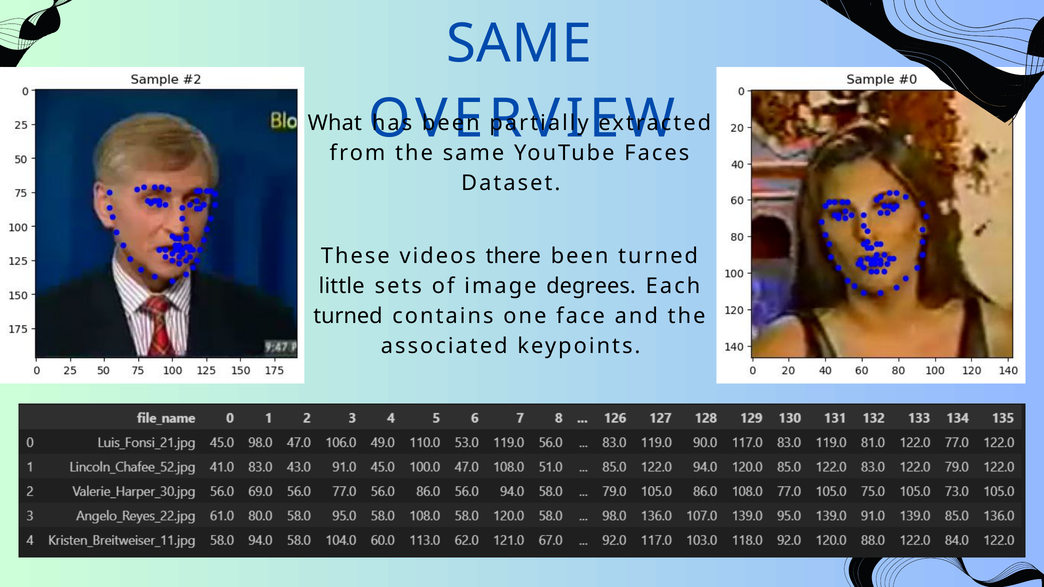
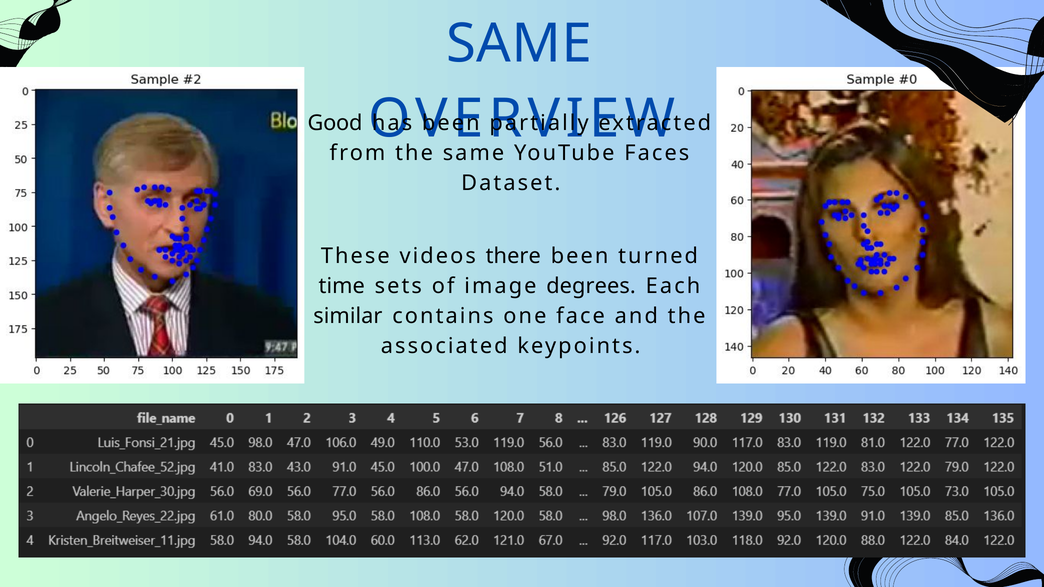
What: What -> Good
little: little -> time
turned at (348, 316): turned -> similar
